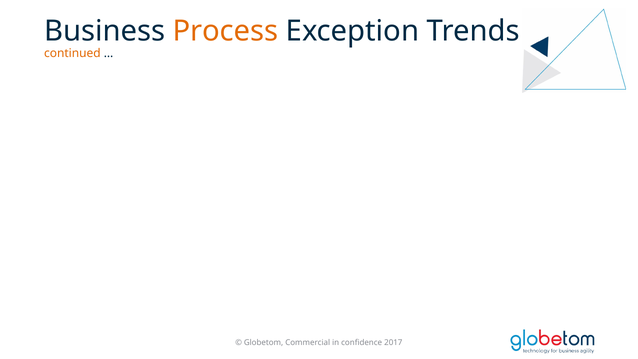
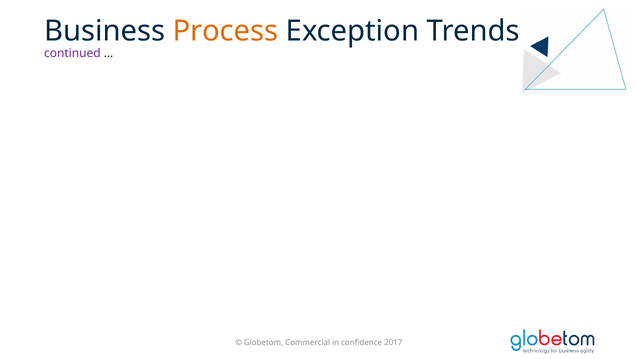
continued colour: orange -> purple
